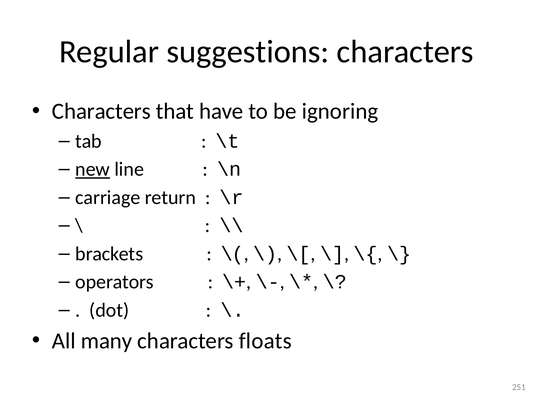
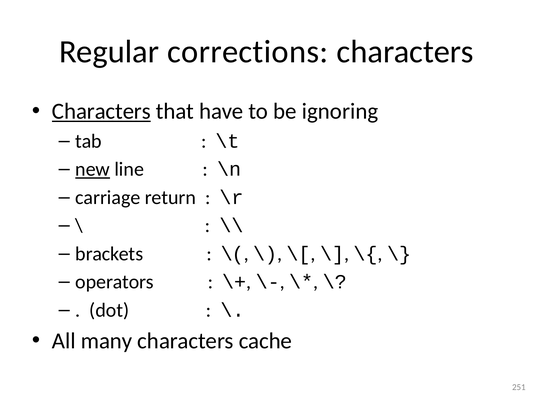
suggestions: suggestions -> corrections
Characters at (101, 111) underline: none -> present
floats: floats -> cache
